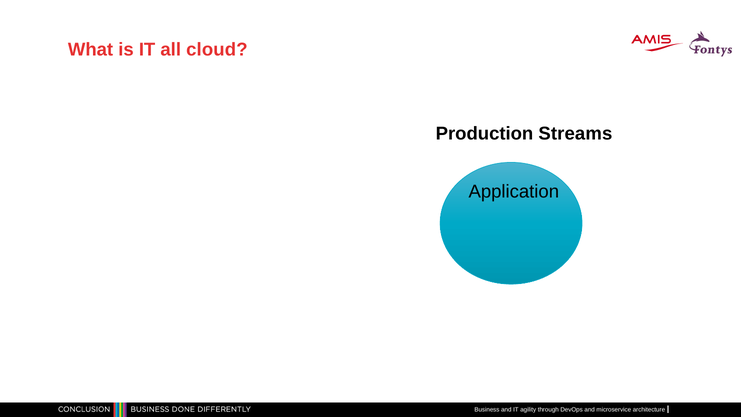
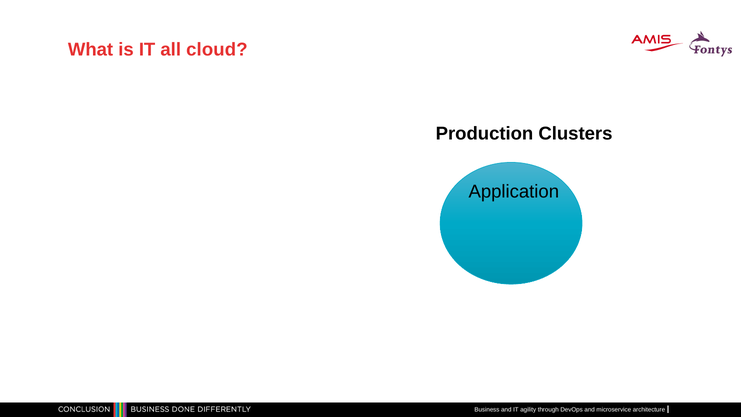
Streams: Streams -> Clusters
